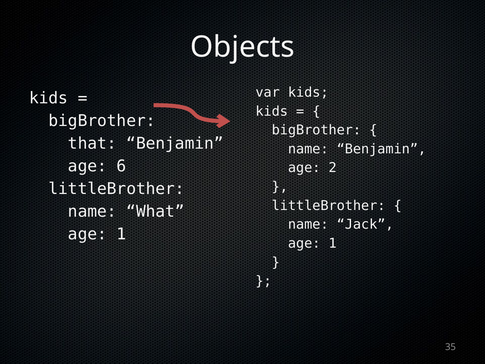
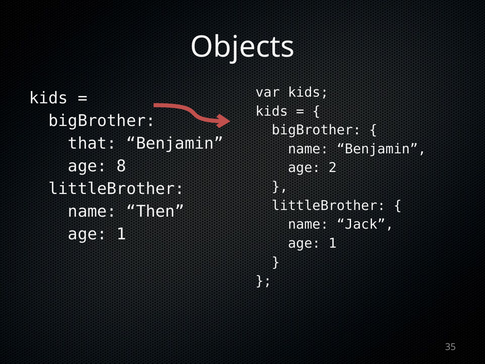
6: 6 -> 8
What: What -> Then
